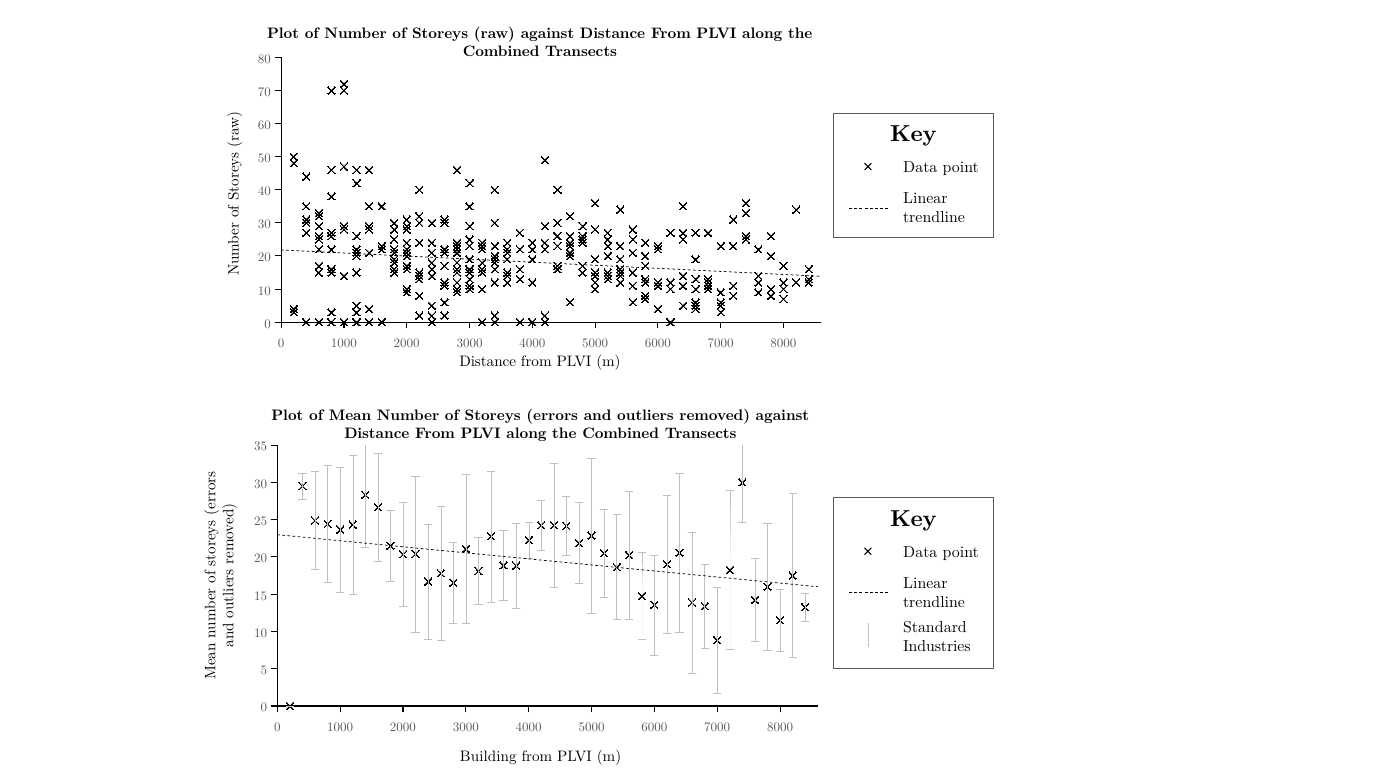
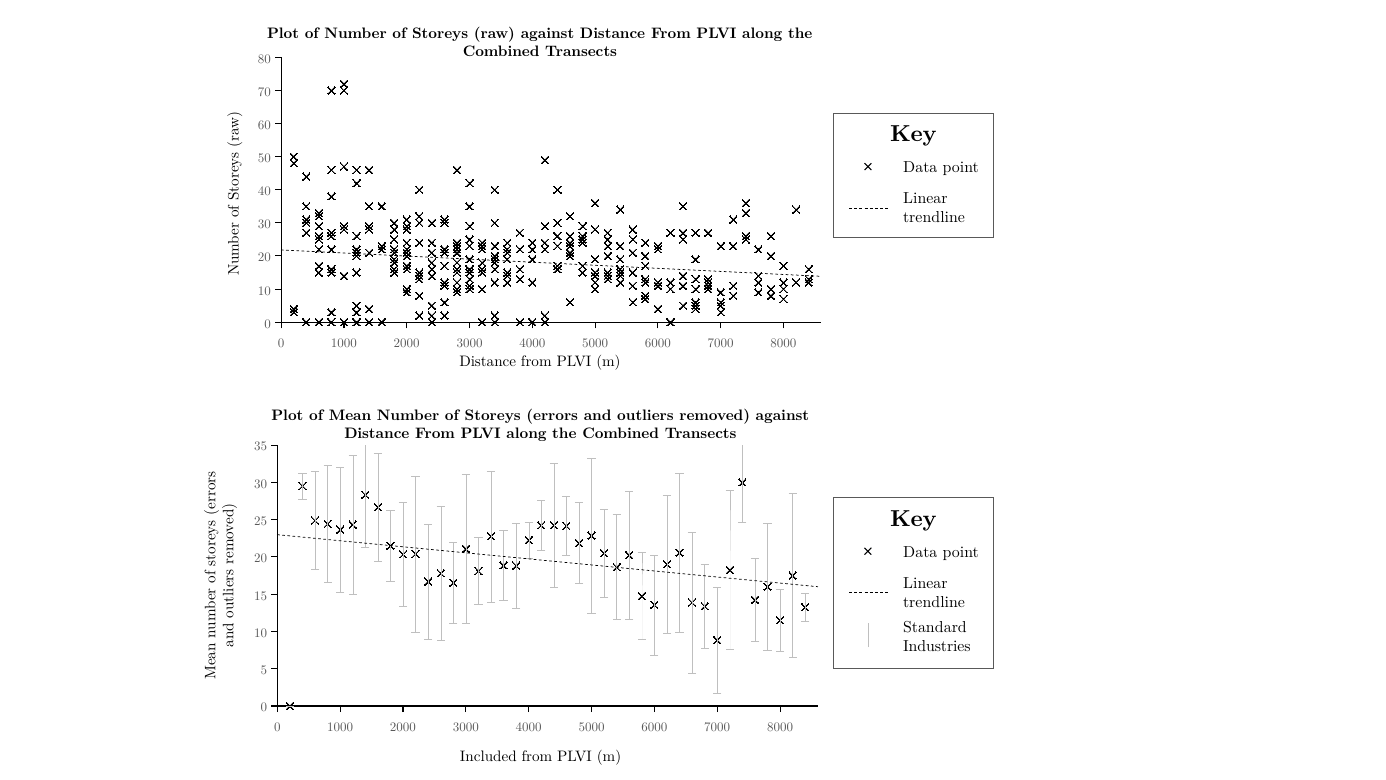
Building: Building -> Included
